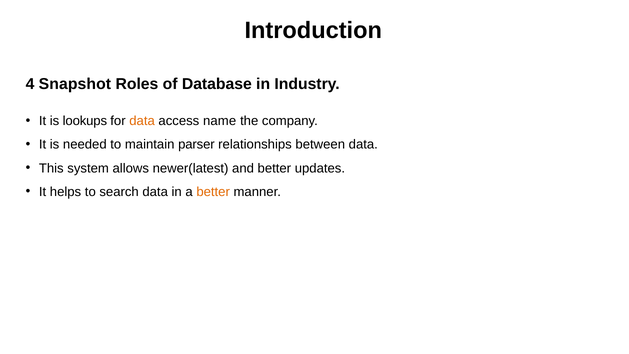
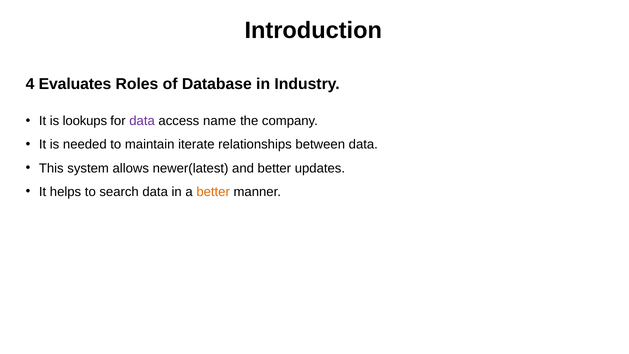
Snapshot: Snapshot -> Evaluates
data at (142, 121) colour: orange -> purple
parser: parser -> iterate
